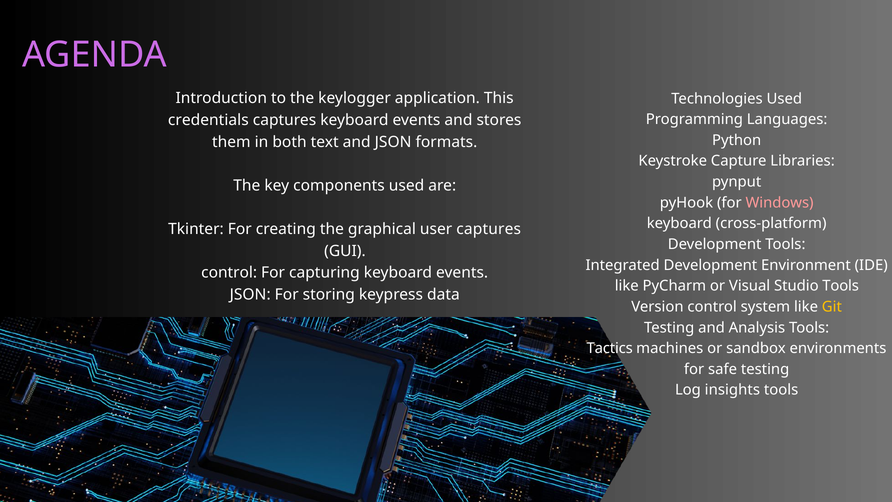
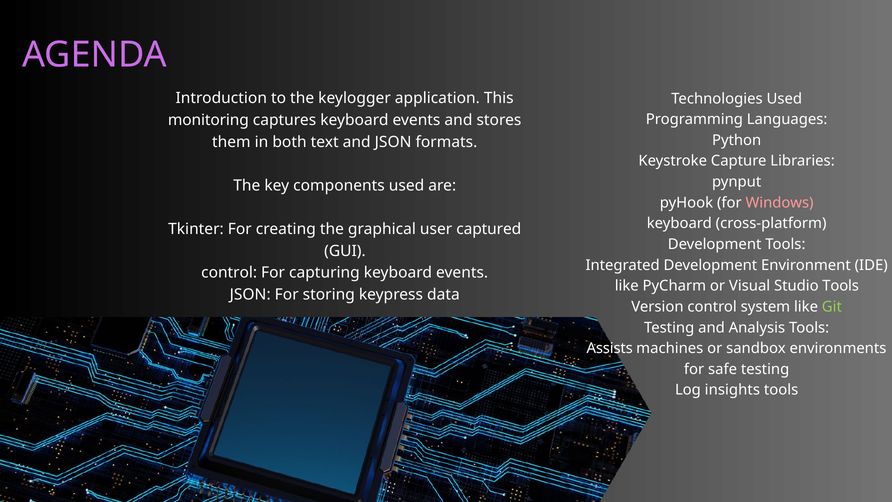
credentials: credentials -> monitoring
user captures: captures -> captured
Git colour: yellow -> light green
Tactics: Tactics -> Assists
